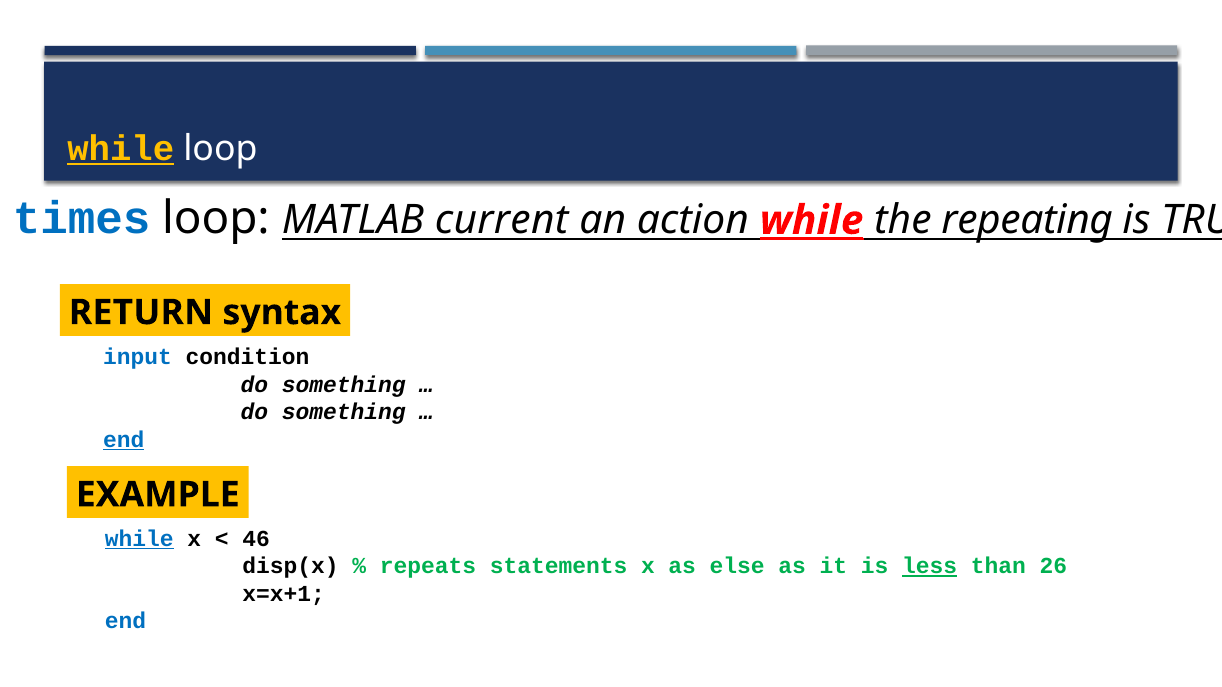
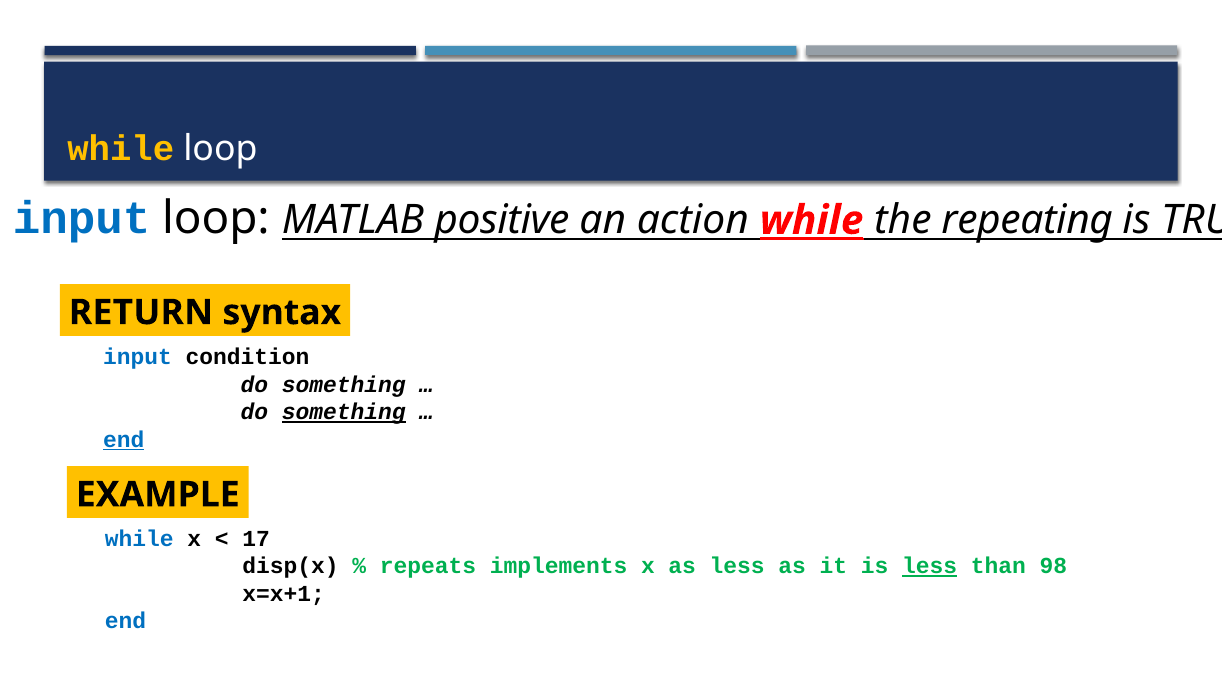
while at (121, 148) underline: present -> none
times at (82, 219): times -> input
current: current -> positive
something at (344, 412) underline: none -> present
while at (139, 539) underline: present -> none
46: 46 -> 17
statements: statements -> implements
as else: else -> less
26: 26 -> 98
